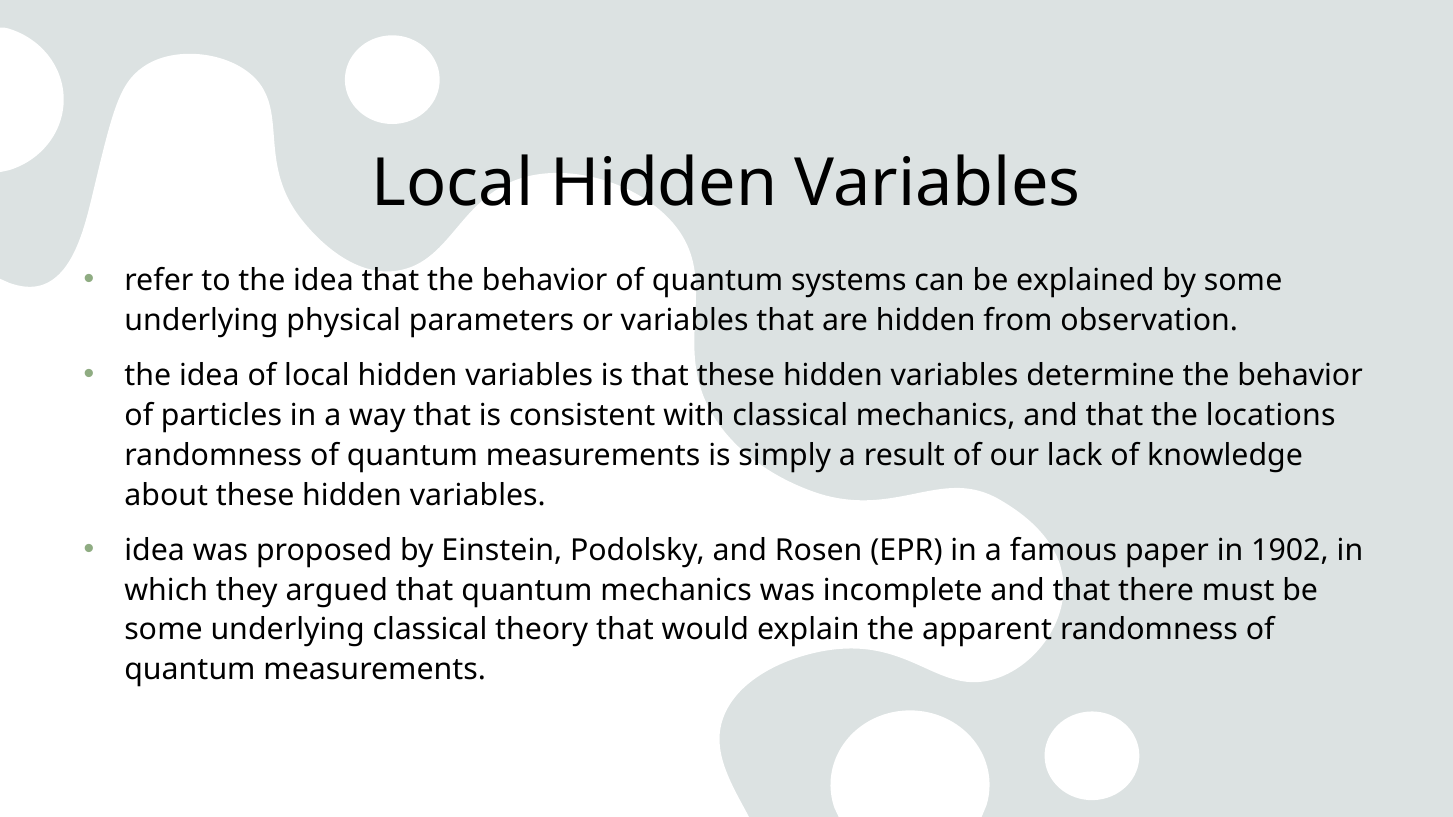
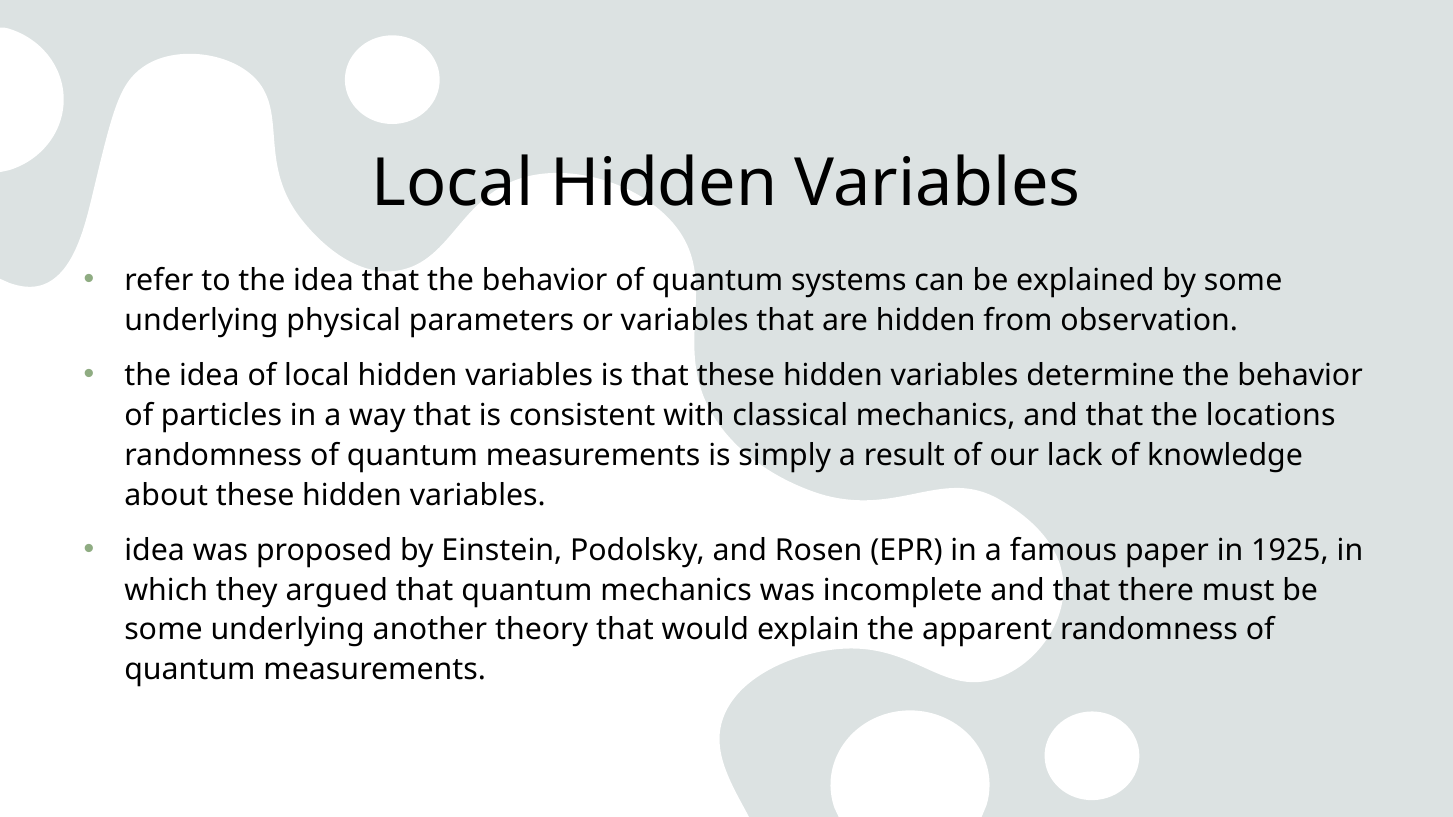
1902: 1902 -> 1925
underlying classical: classical -> another
